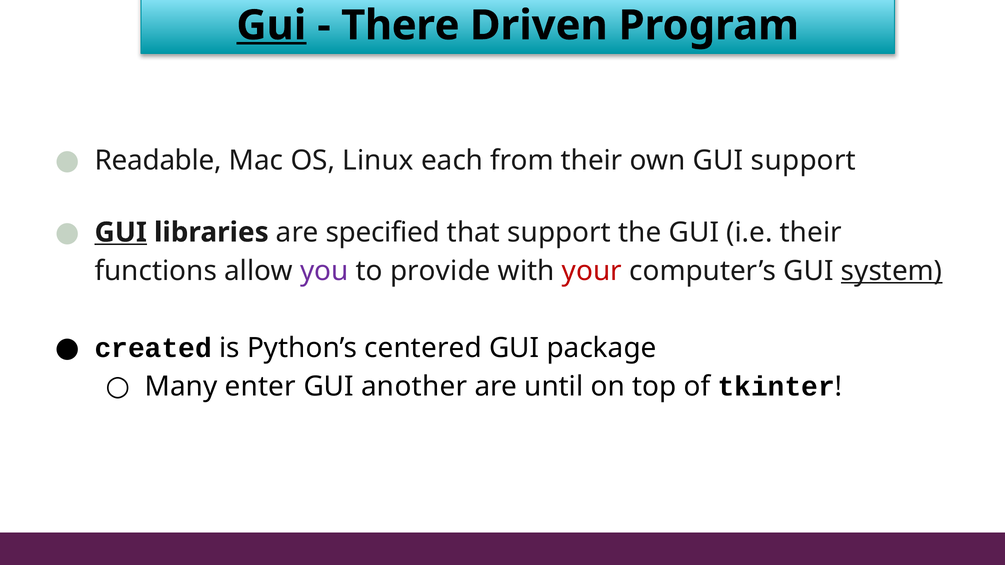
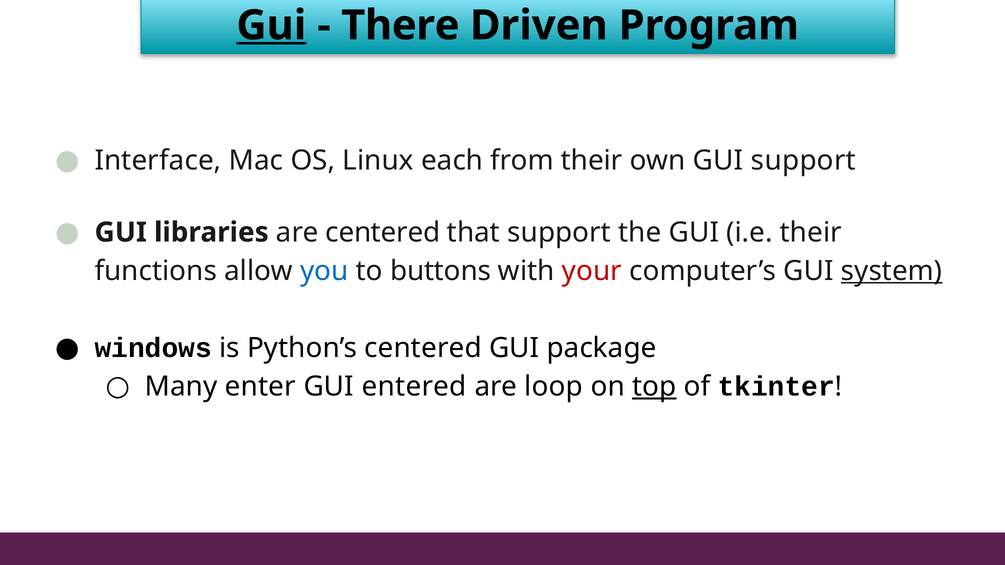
Readable: Readable -> Interface
GUI at (121, 232) underline: present -> none
are specified: specified -> centered
you colour: purple -> blue
provide: provide -> buttons
created: created -> windows
another: another -> entered
until: until -> loop
top underline: none -> present
